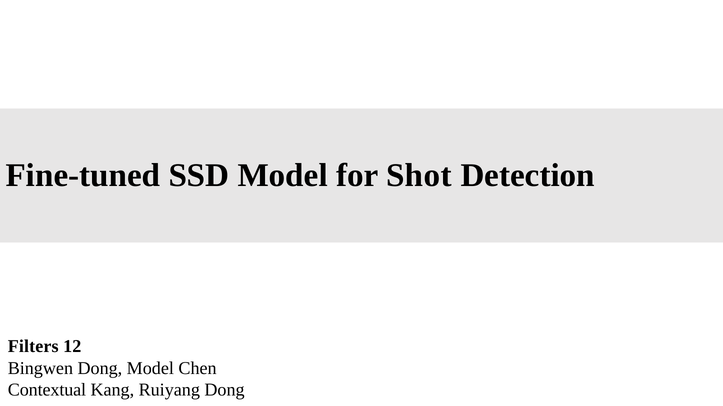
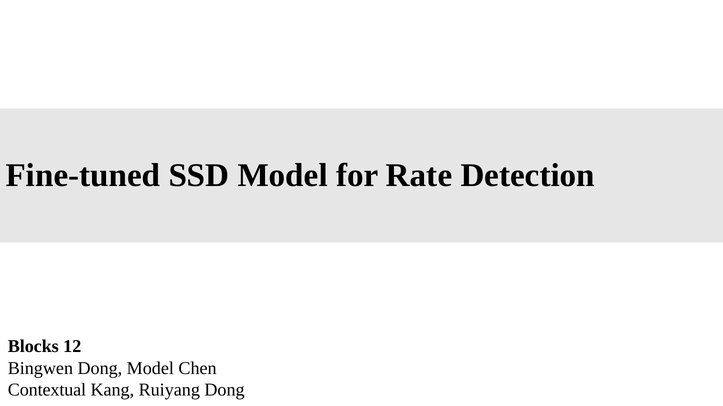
Shot: Shot -> Rate
Filters: Filters -> Blocks
